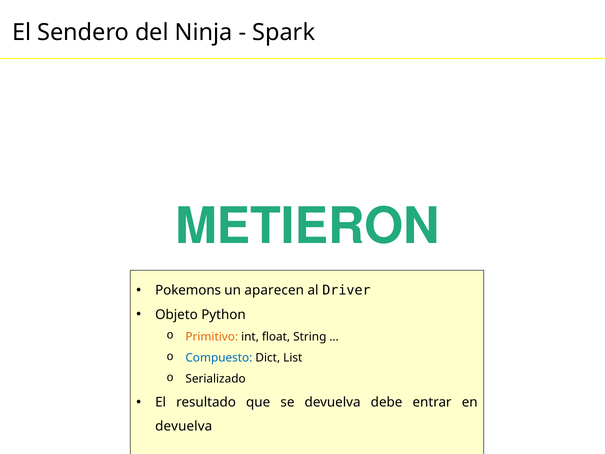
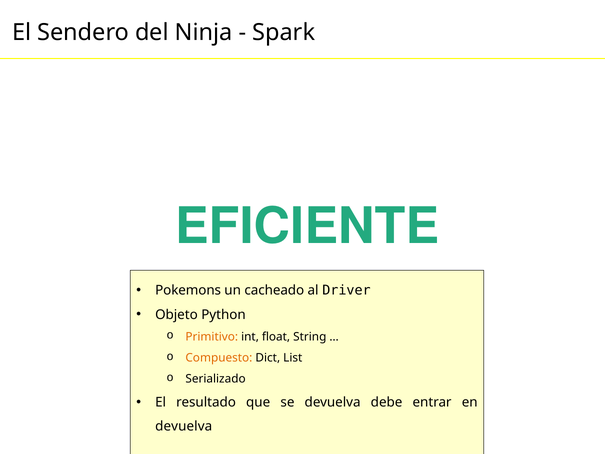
METIERON: METIERON -> EFICIENTE
aparecen: aparecen -> cacheado
Compuesto colour: blue -> orange
